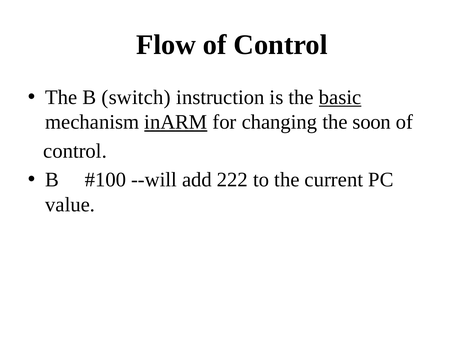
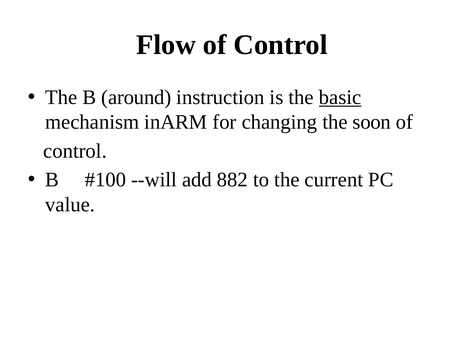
switch: switch -> around
inARM underline: present -> none
222: 222 -> 882
